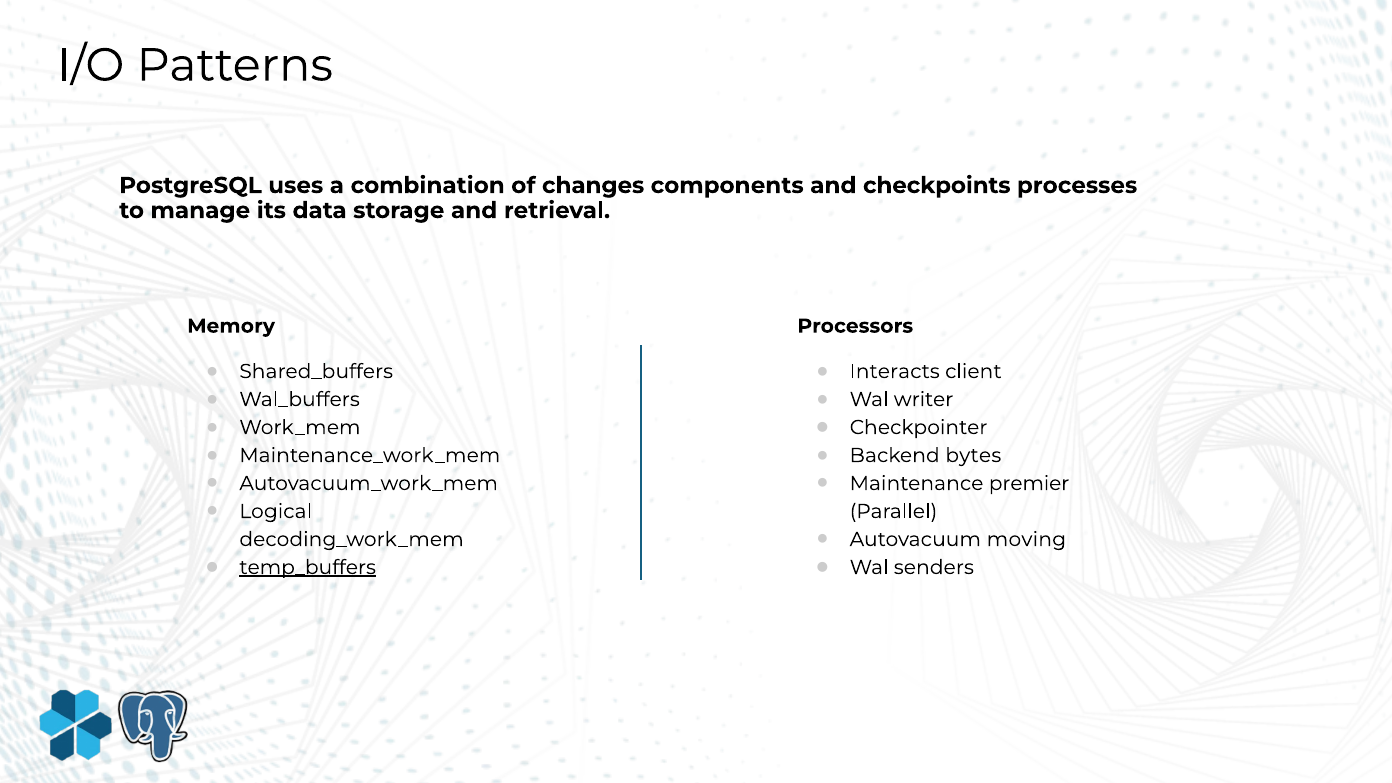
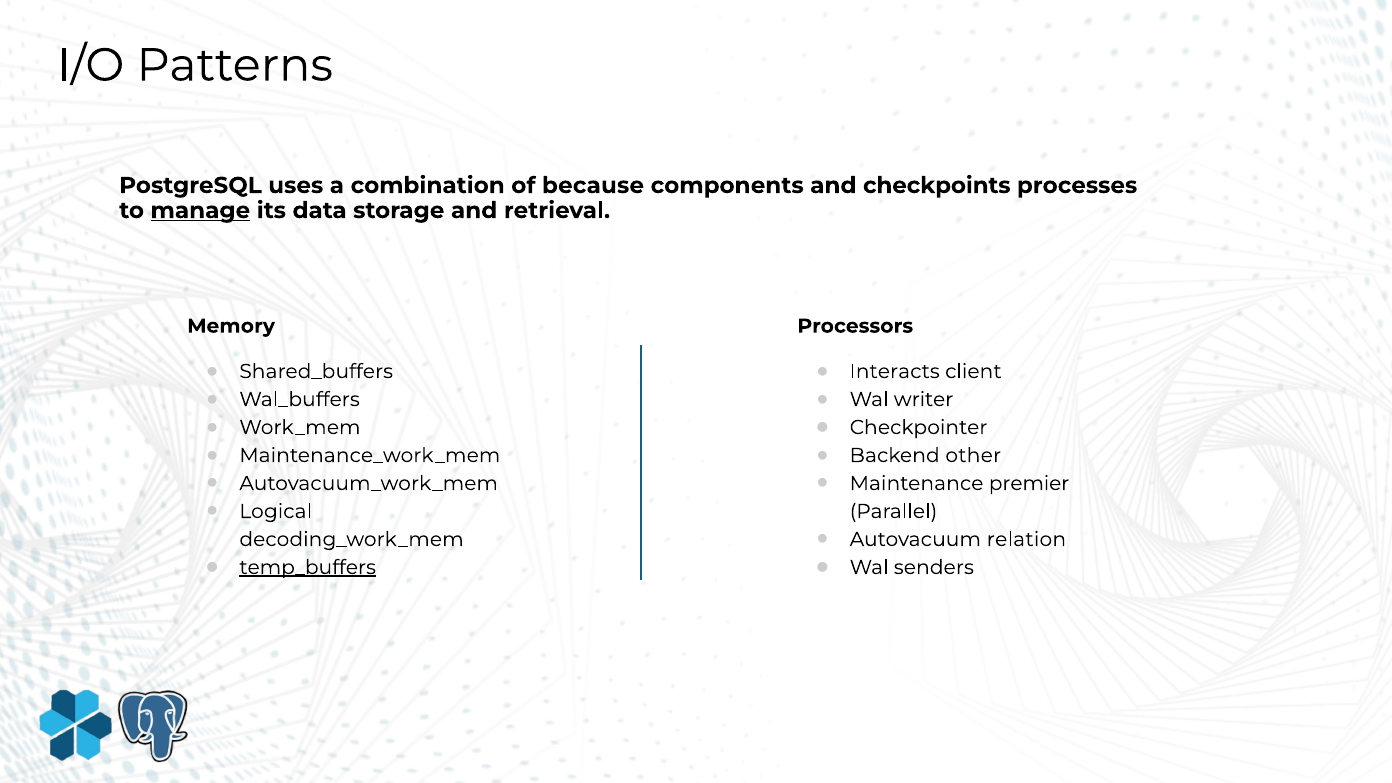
changes: changes -> because
manage underline: none -> present
bytes: bytes -> other
moving: moving -> relation
